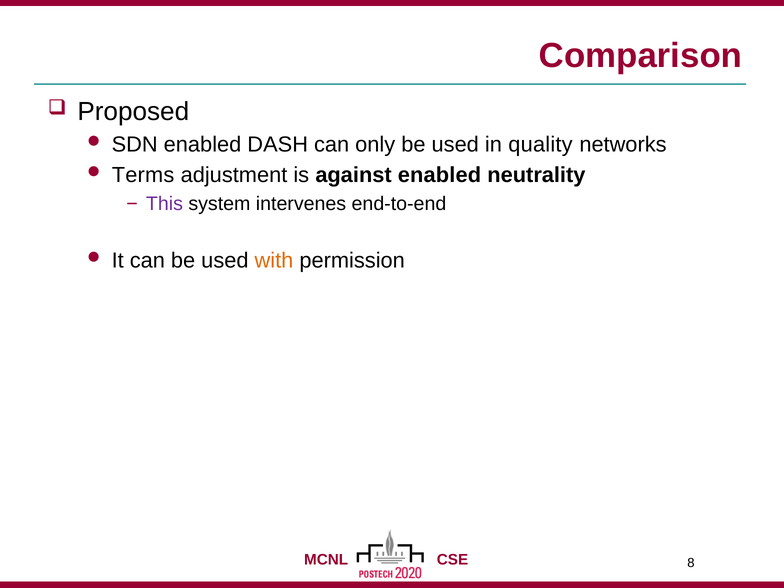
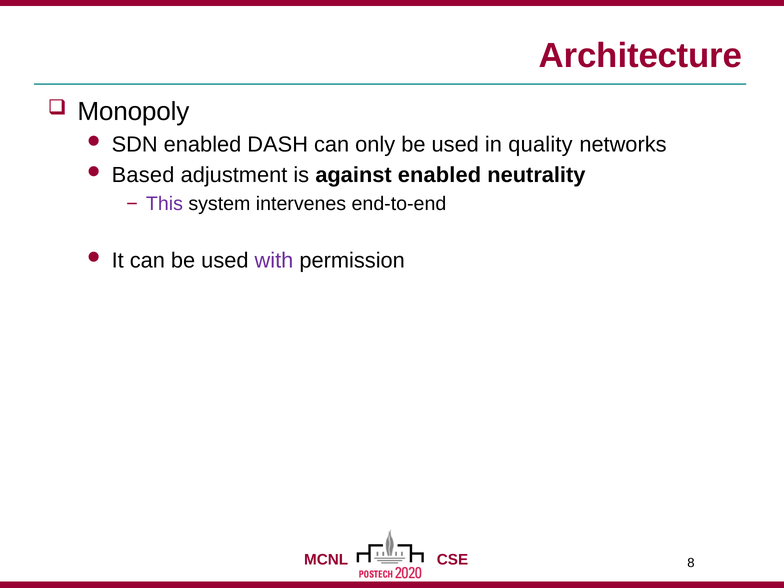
Comparison: Comparison -> Architecture
Proposed: Proposed -> Monopoly
Terms: Terms -> Based
with colour: orange -> purple
